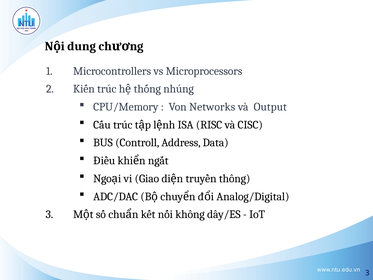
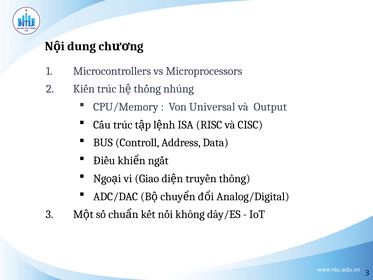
Networks: Networks -> Universal
